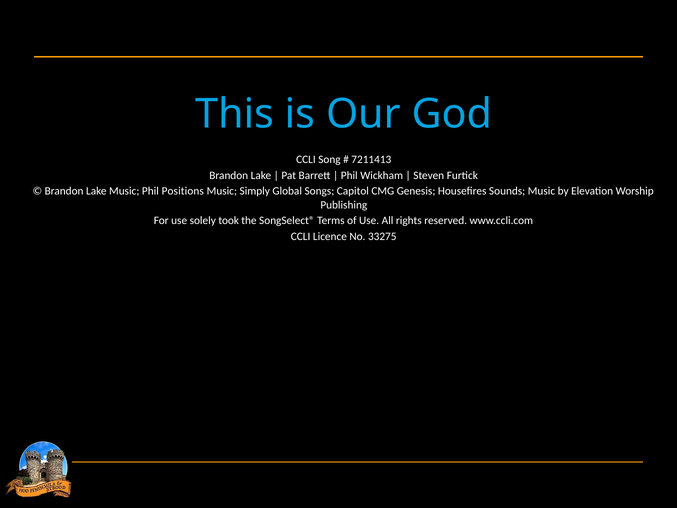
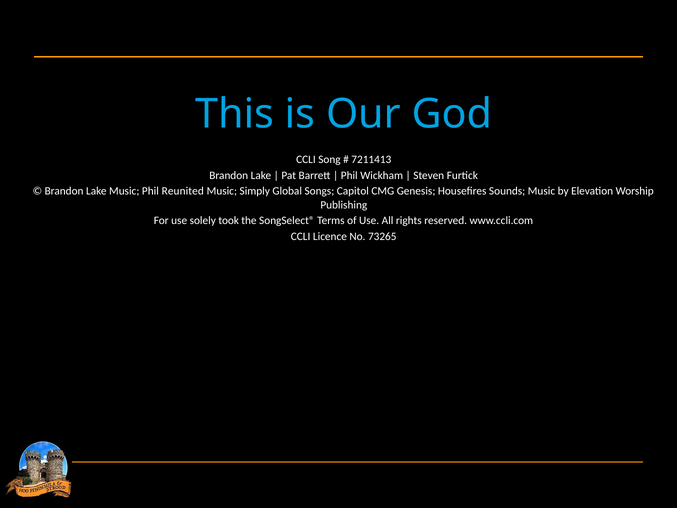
Positions: Positions -> Reunited
33275: 33275 -> 73265
